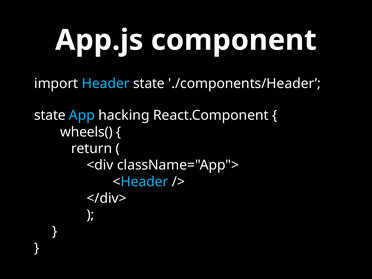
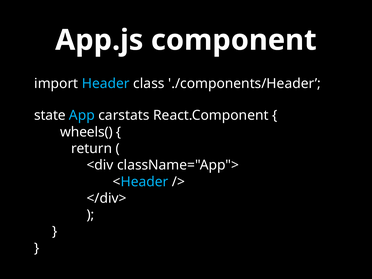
Header state: state -> class
hacking: hacking -> carstats
